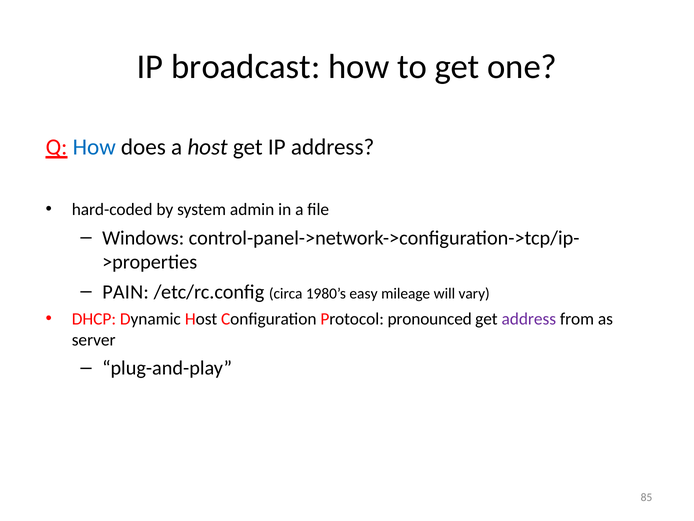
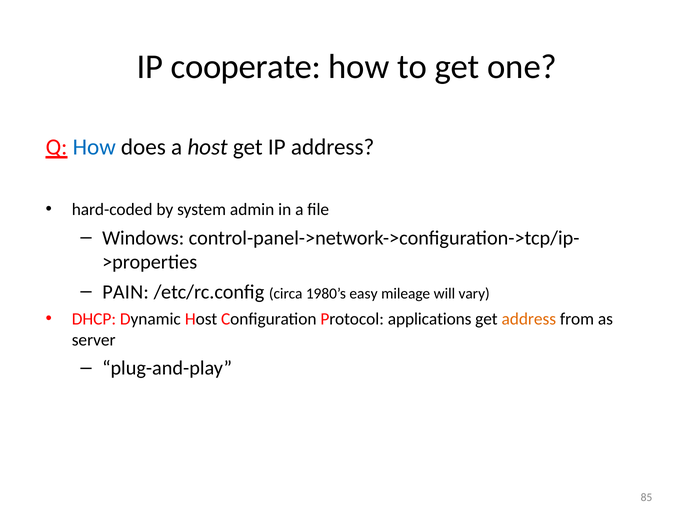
broadcast: broadcast -> cooperate
pronounced: pronounced -> applications
address at (529, 319) colour: purple -> orange
